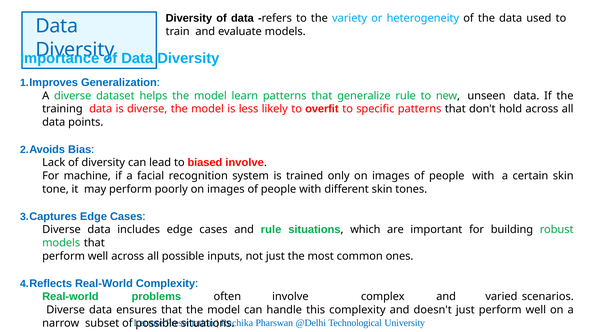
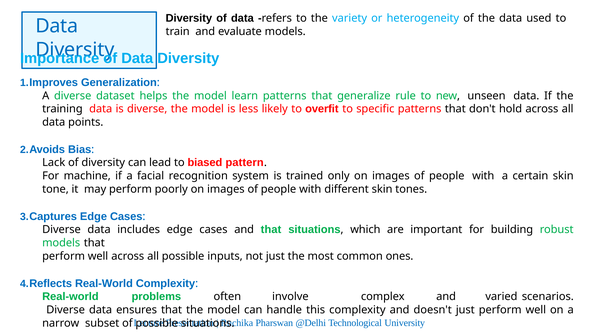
biased involve: involve -> pattern
and rule: rule -> that
